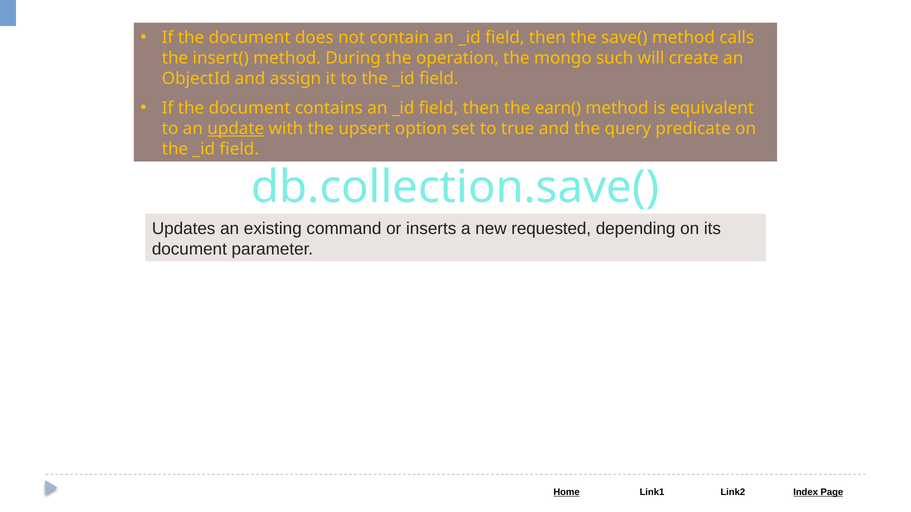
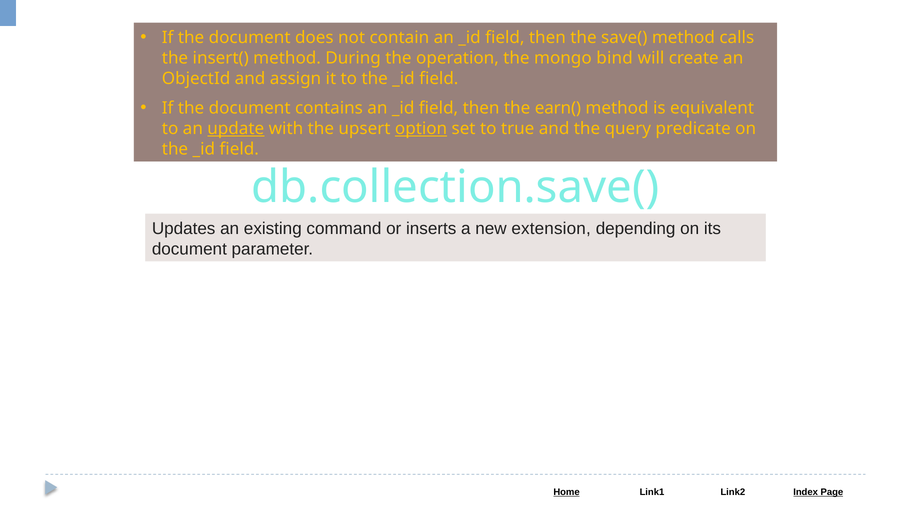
such: such -> bind
option underline: none -> present
requested: requested -> extension
